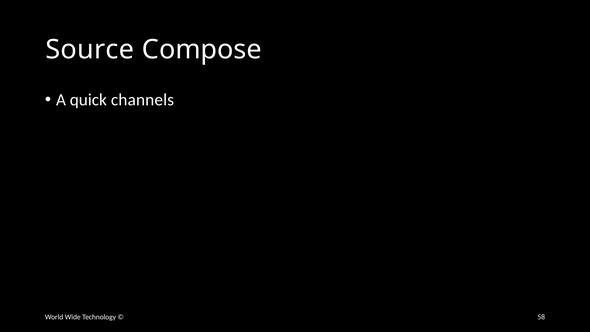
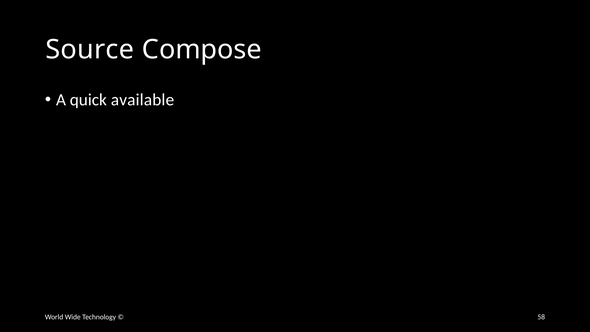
channels: channels -> available
